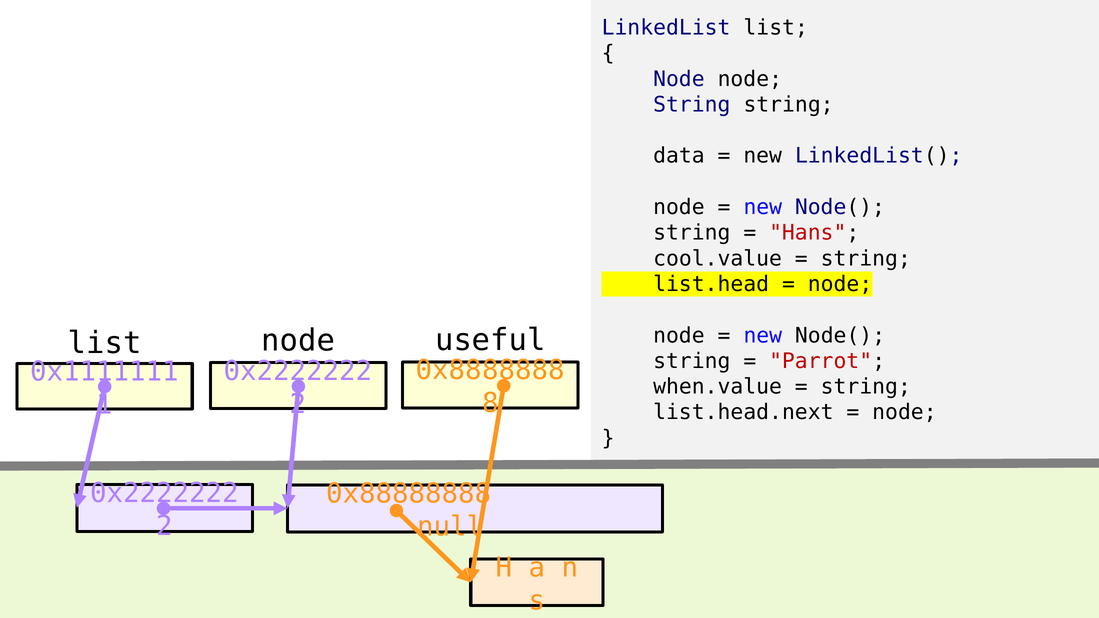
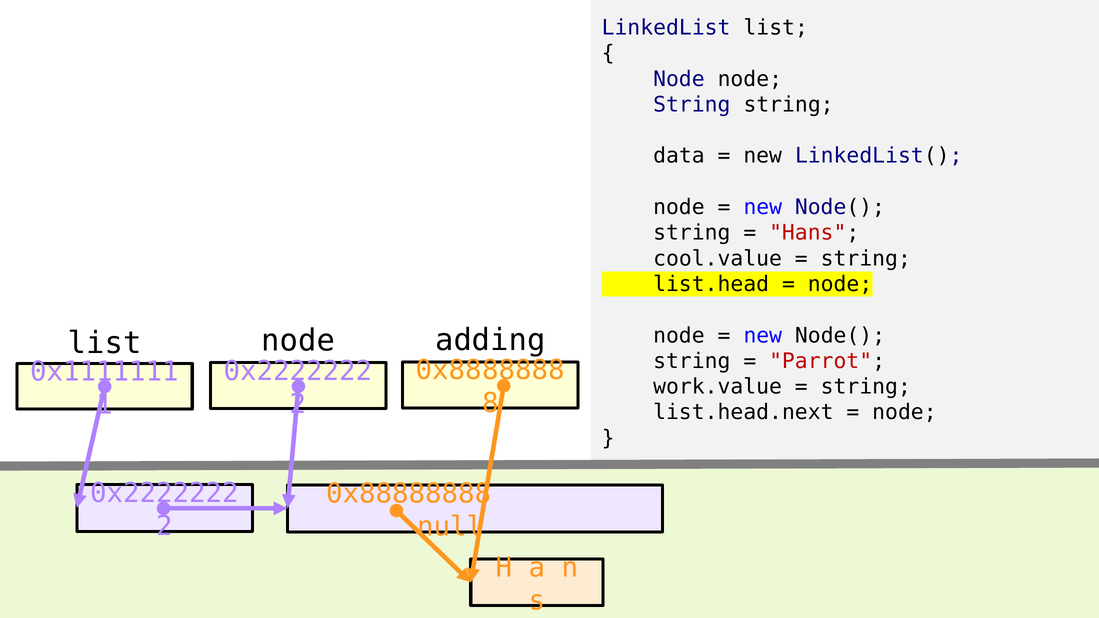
useful: useful -> adding
when.value: when.value -> work.value
